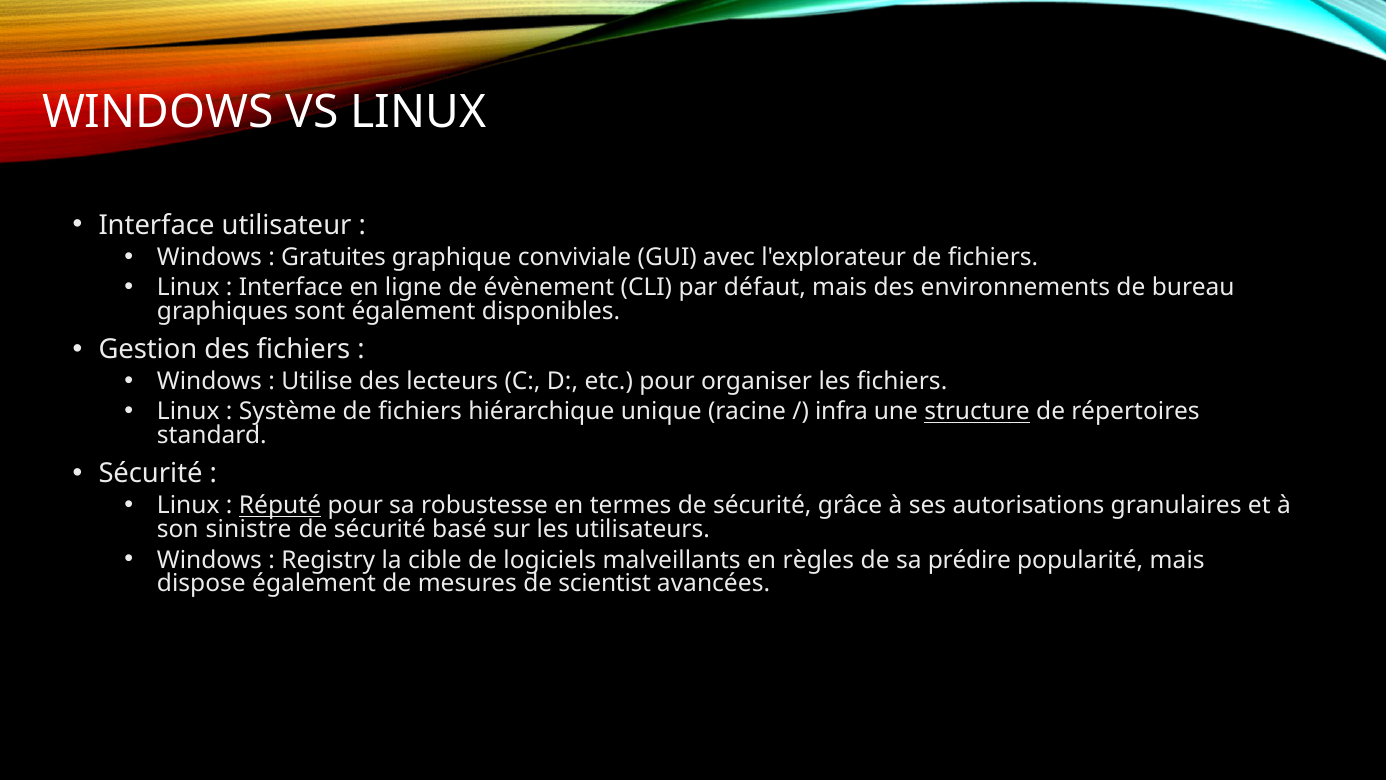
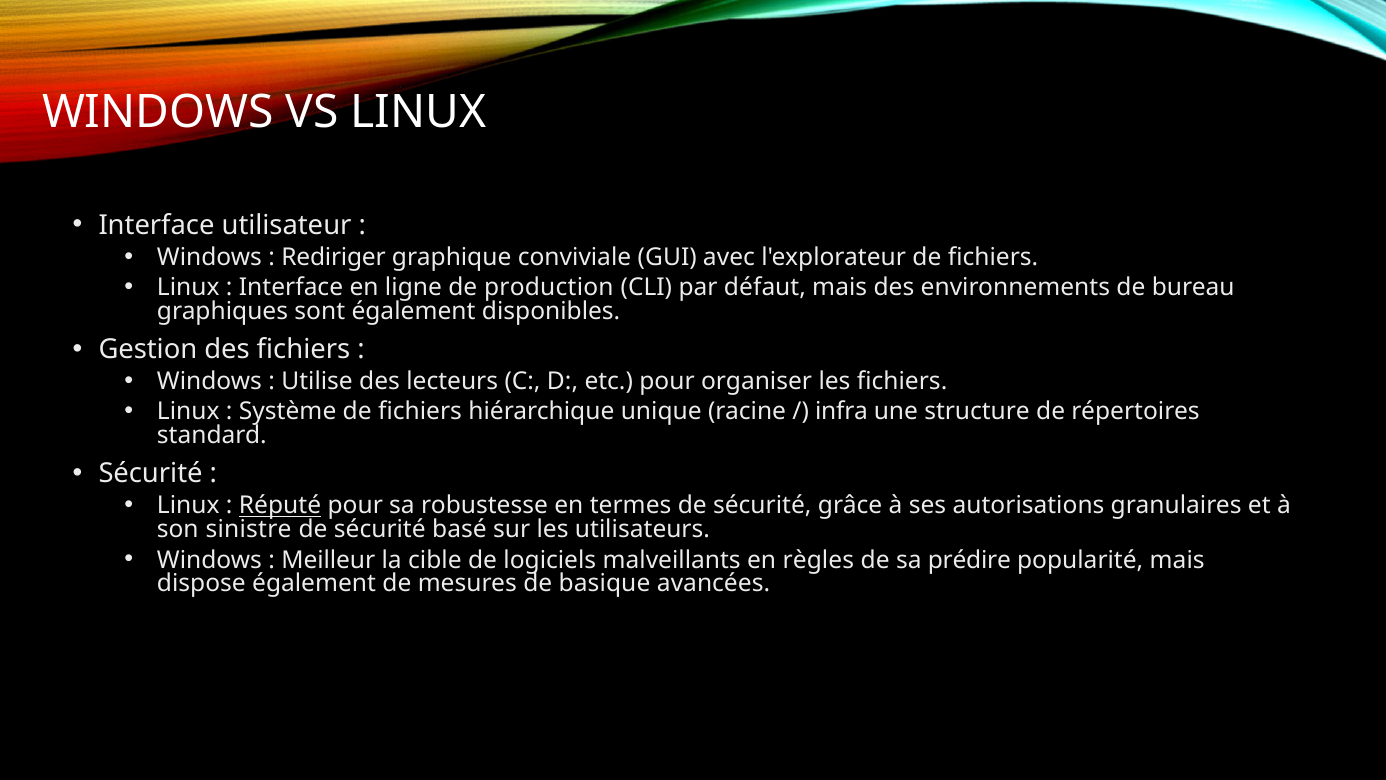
Gratuites: Gratuites -> Rediriger
évènement: évènement -> production
structure underline: present -> none
Registry: Registry -> Meilleur
scientist: scientist -> basique
